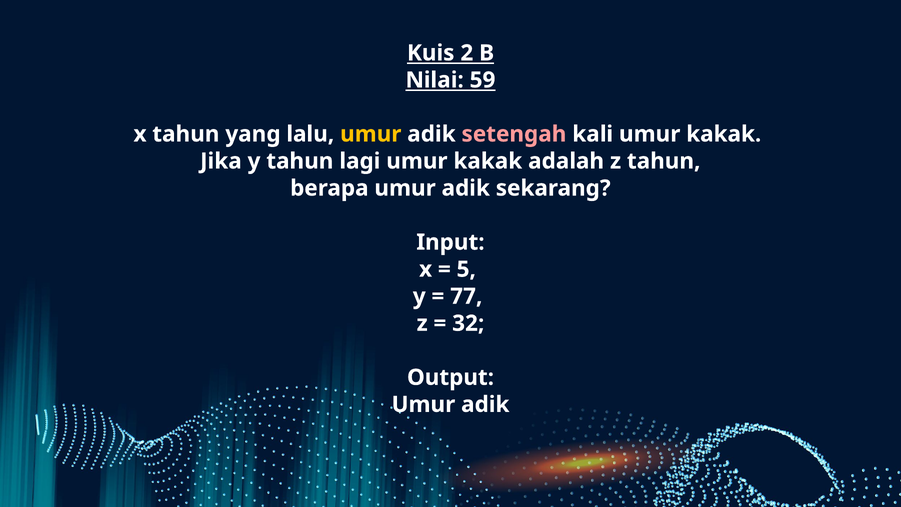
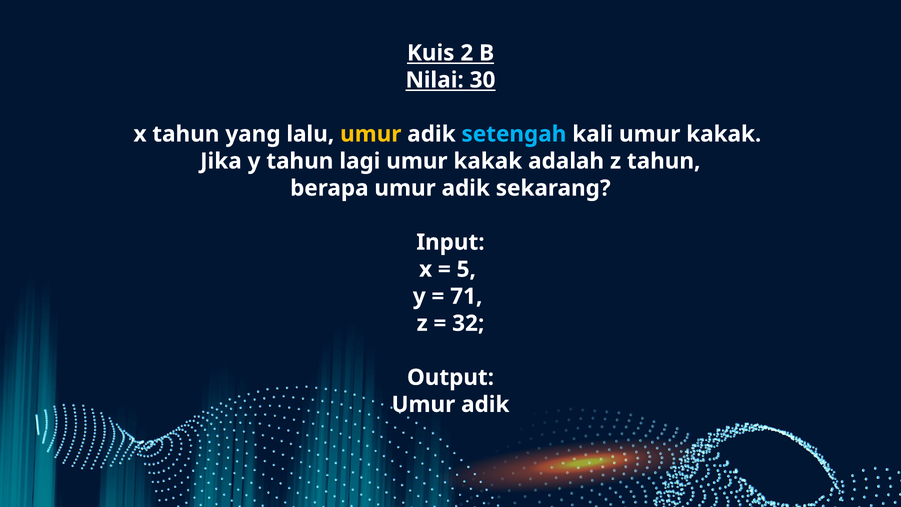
59: 59 -> 30
setengah colour: pink -> light blue
77: 77 -> 71
